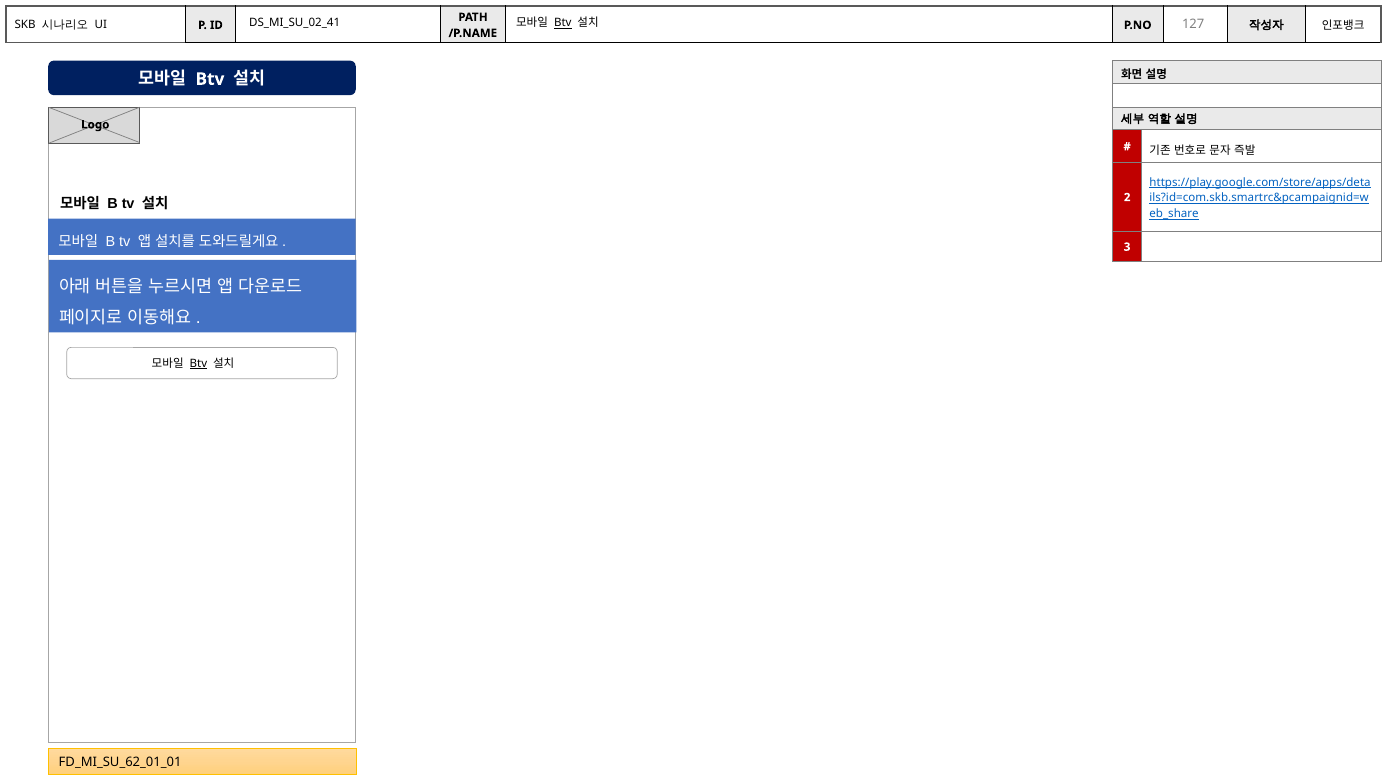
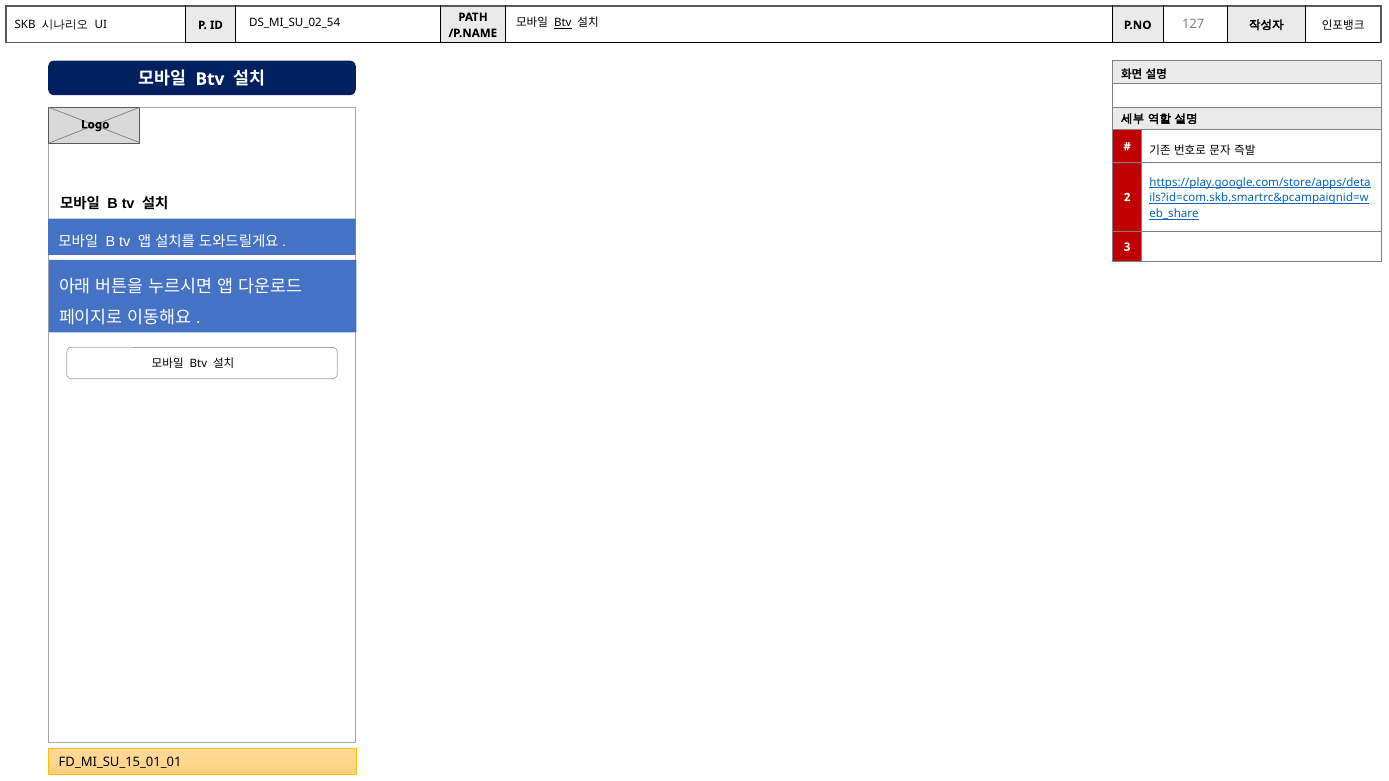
DS_MI_SU_02_41: DS_MI_SU_02_41 -> DS_MI_SU_02_54
Btv at (198, 364) underline: present -> none
FD_MI_SU_62_01_01: FD_MI_SU_62_01_01 -> FD_MI_SU_15_01_01
